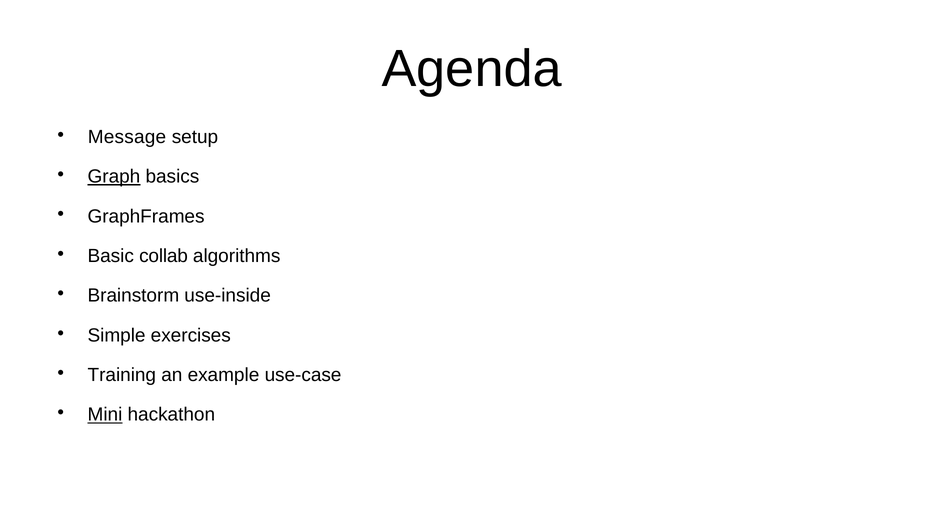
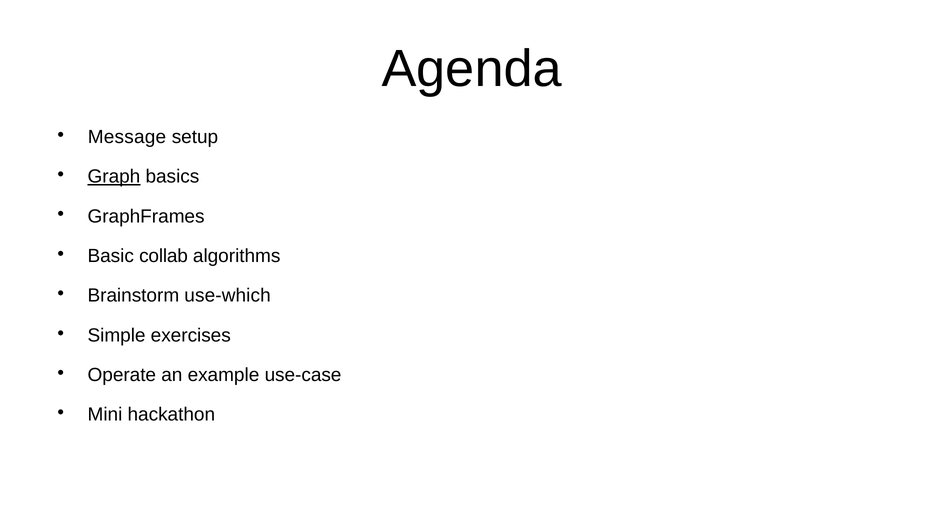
use-inside: use-inside -> use-which
Training: Training -> Operate
Mini underline: present -> none
